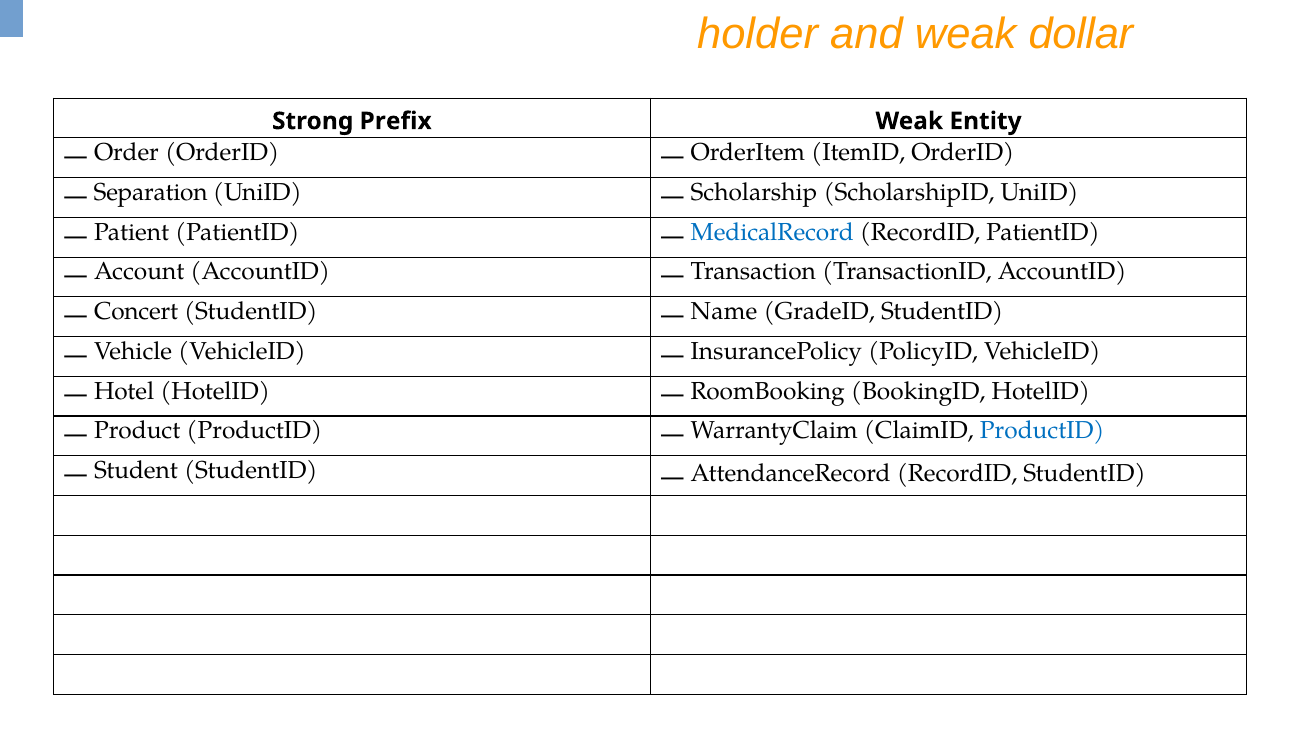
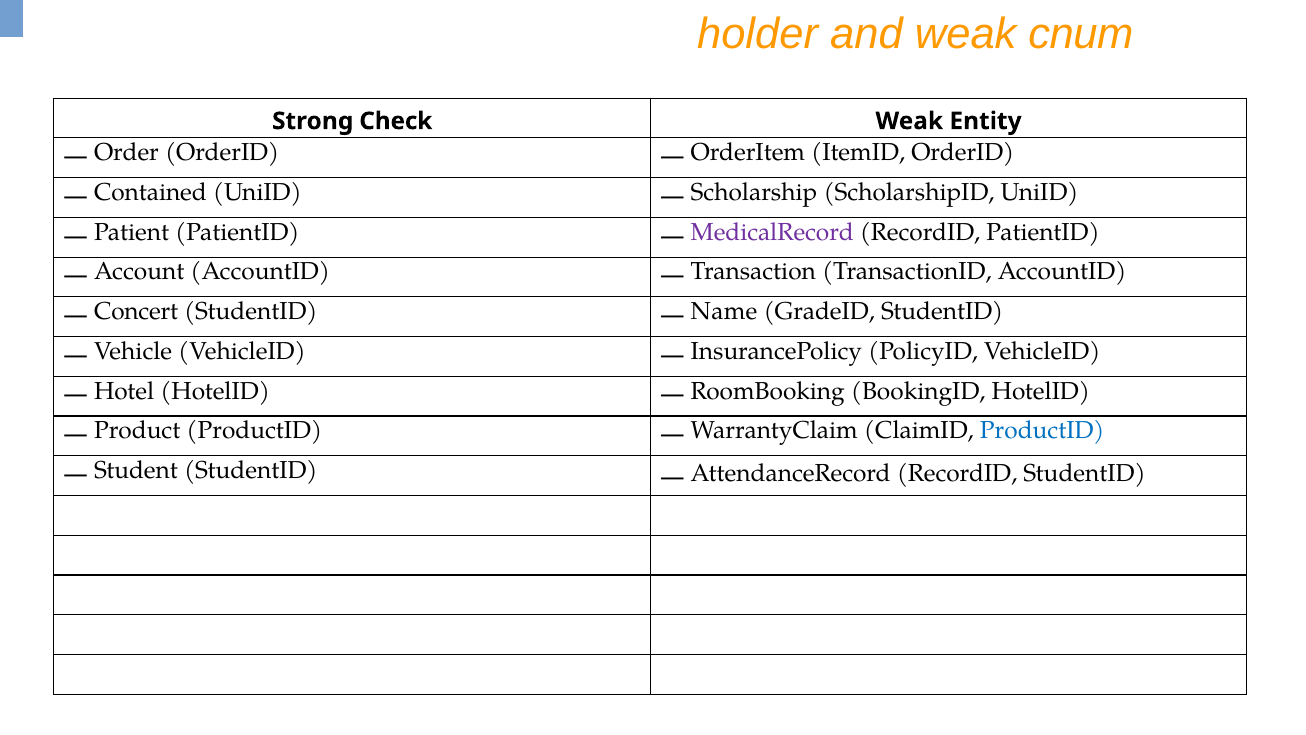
dollar: dollar -> cnum
Prefix: Prefix -> Check
Separation: Separation -> Contained
MedicalRecord colour: blue -> purple
